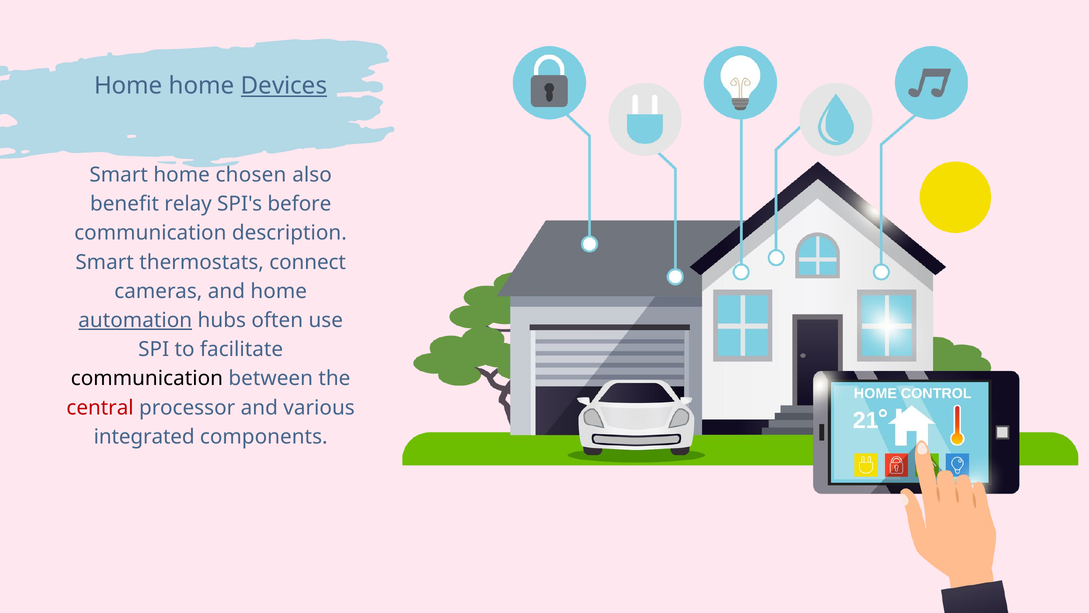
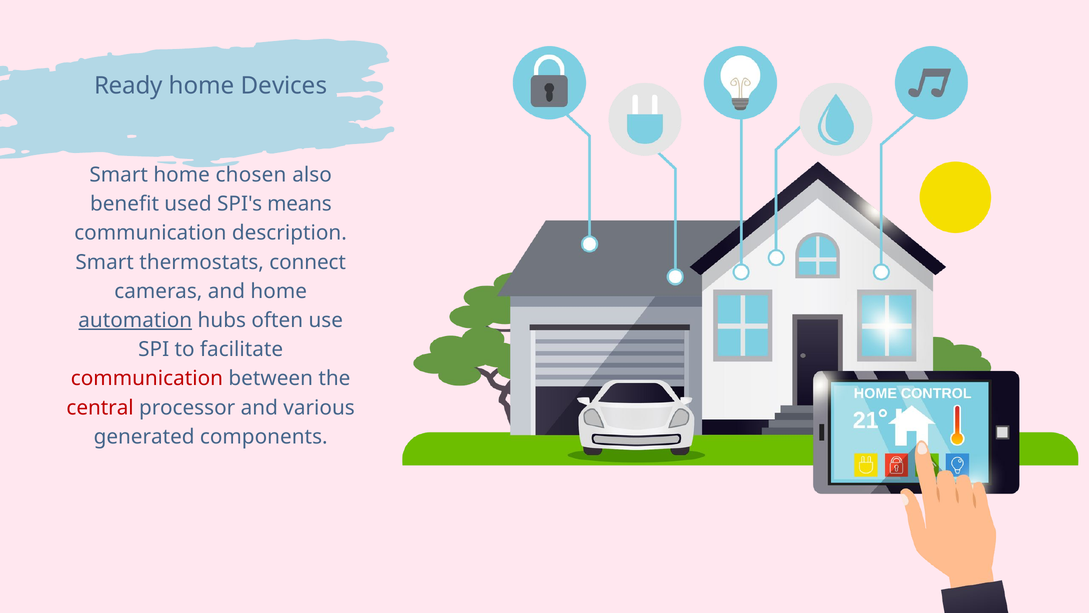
Home at (128, 86): Home -> Ready
Devices underline: present -> none
relay: relay -> used
before: before -> means
communication at (147, 378) colour: black -> red
integrated: integrated -> generated
